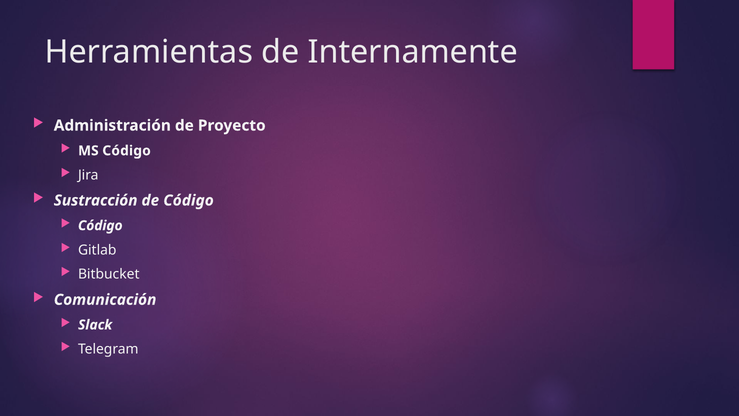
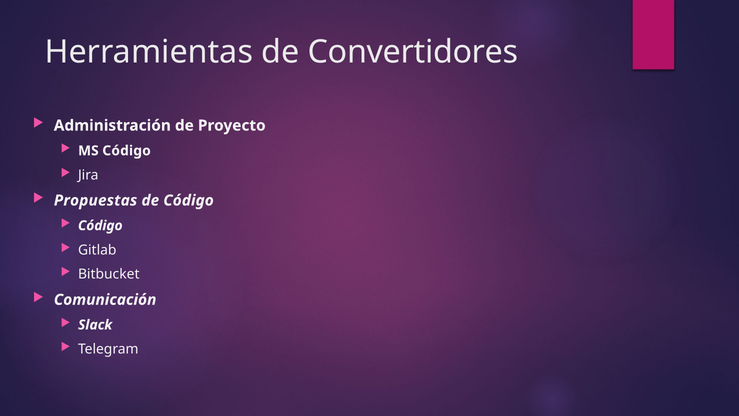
Internamente: Internamente -> Convertidores
Sustracción: Sustracción -> Propuestas
